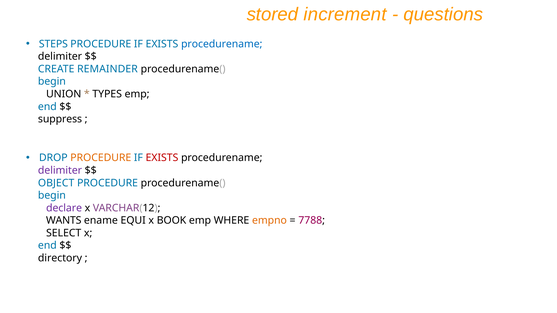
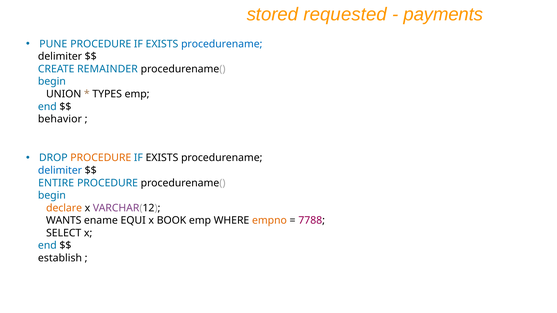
increment: increment -> requested
questions: questions -> payments
STEPS: STEPS -> PUNE
suppress: suppress -> behavior
EXISTS at (162, 158) colour: red -> black
delimiter at (60, 171) colour: purple -> blue
OBJECT: OBJECT -> ENTIRE
declare colour: purple -> orange
directory: directory -> establish
